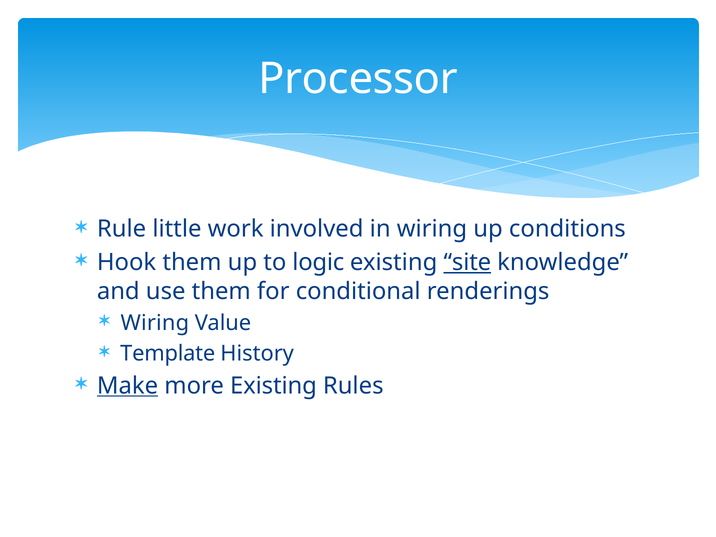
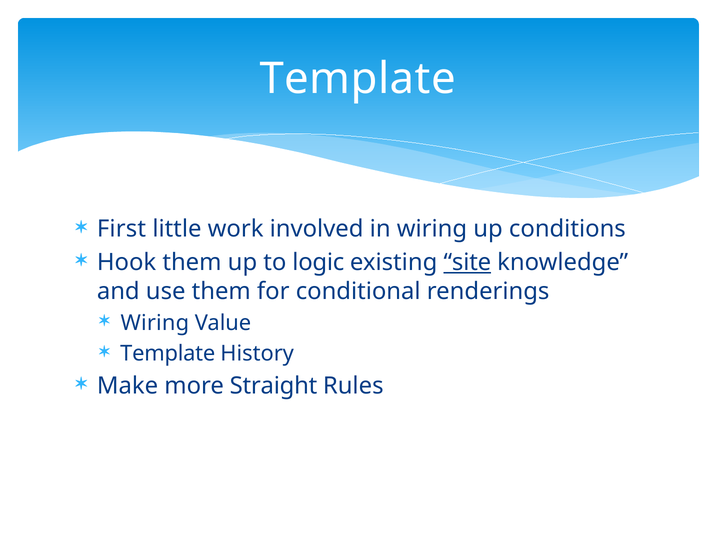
Processor at (358, 79): Processor -> Template
Rule: Rule -> First
Make underline: present -> none
more Existing: Existing -> Straight
